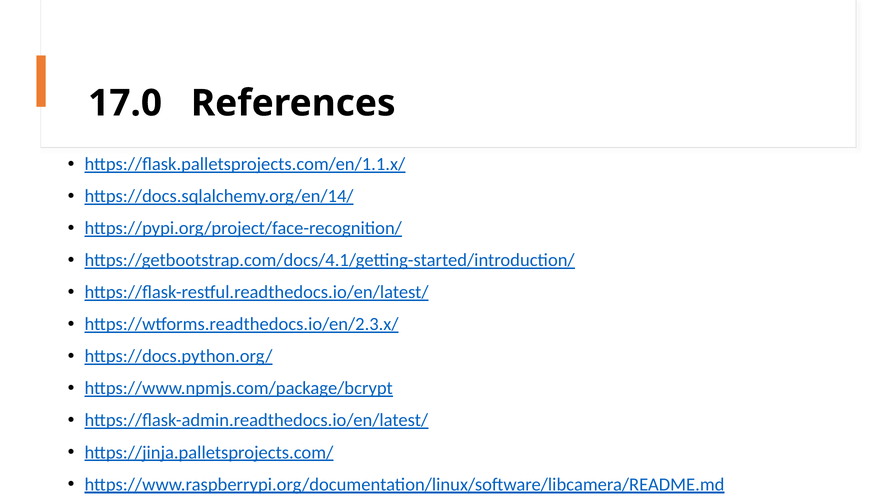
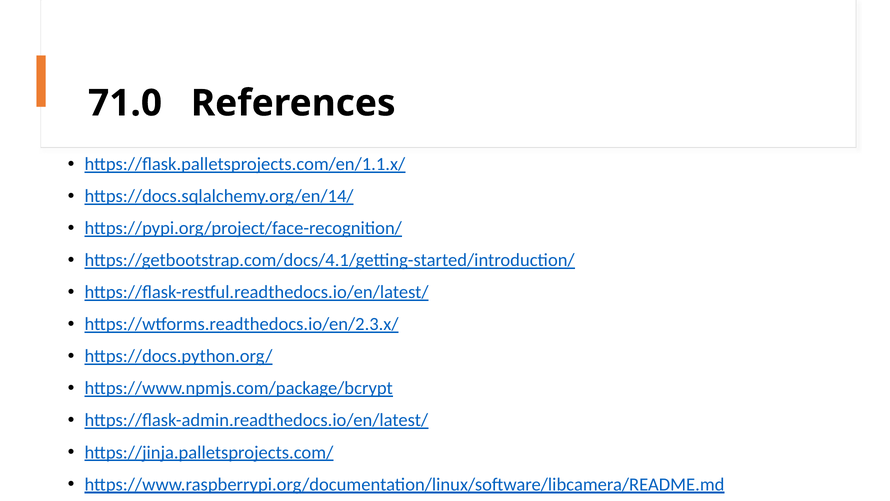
17.0: 17.0 -> 71.0
